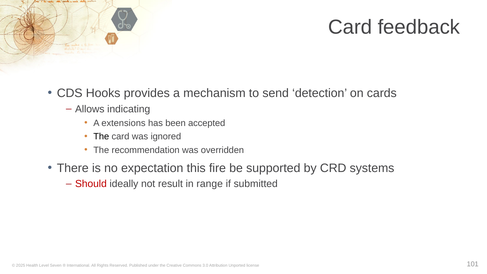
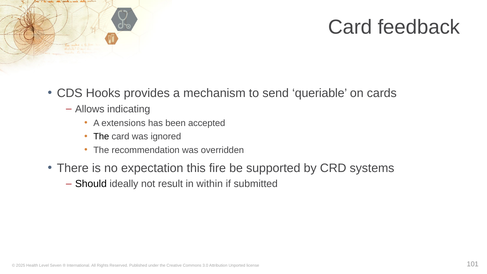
detection: detection -> queriable
Should colour: red -> black
range: range -> within
